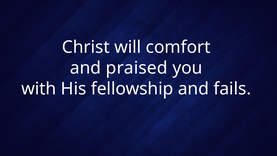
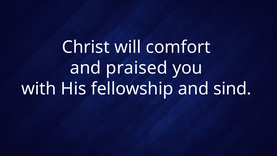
fails: fails -> sind
